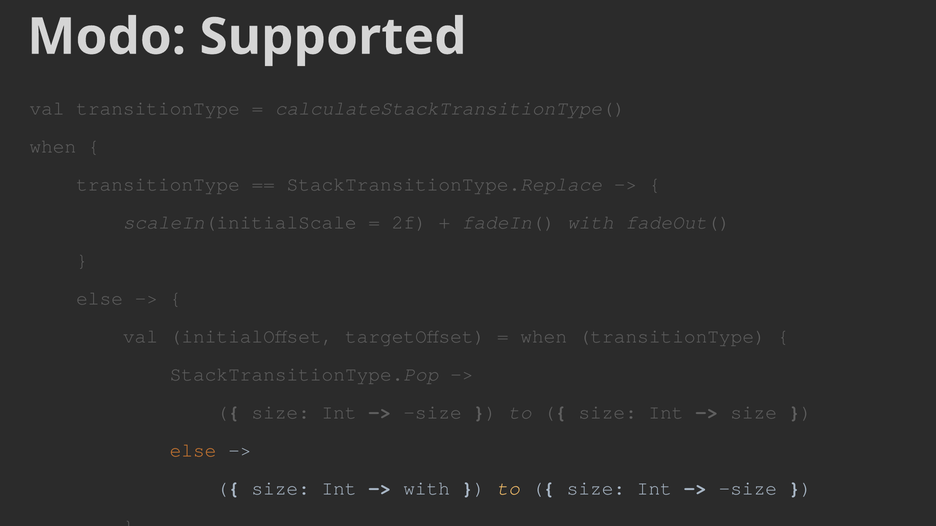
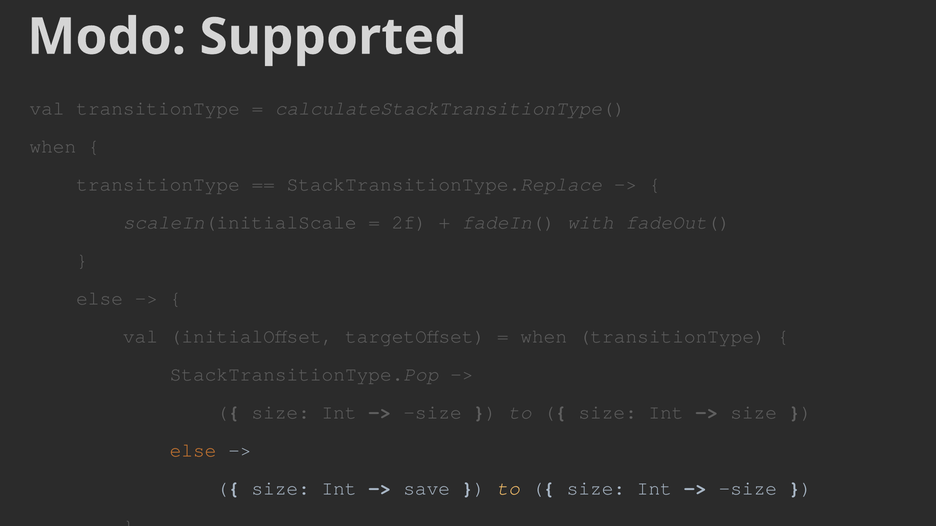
with at (427, 489): with -> save
